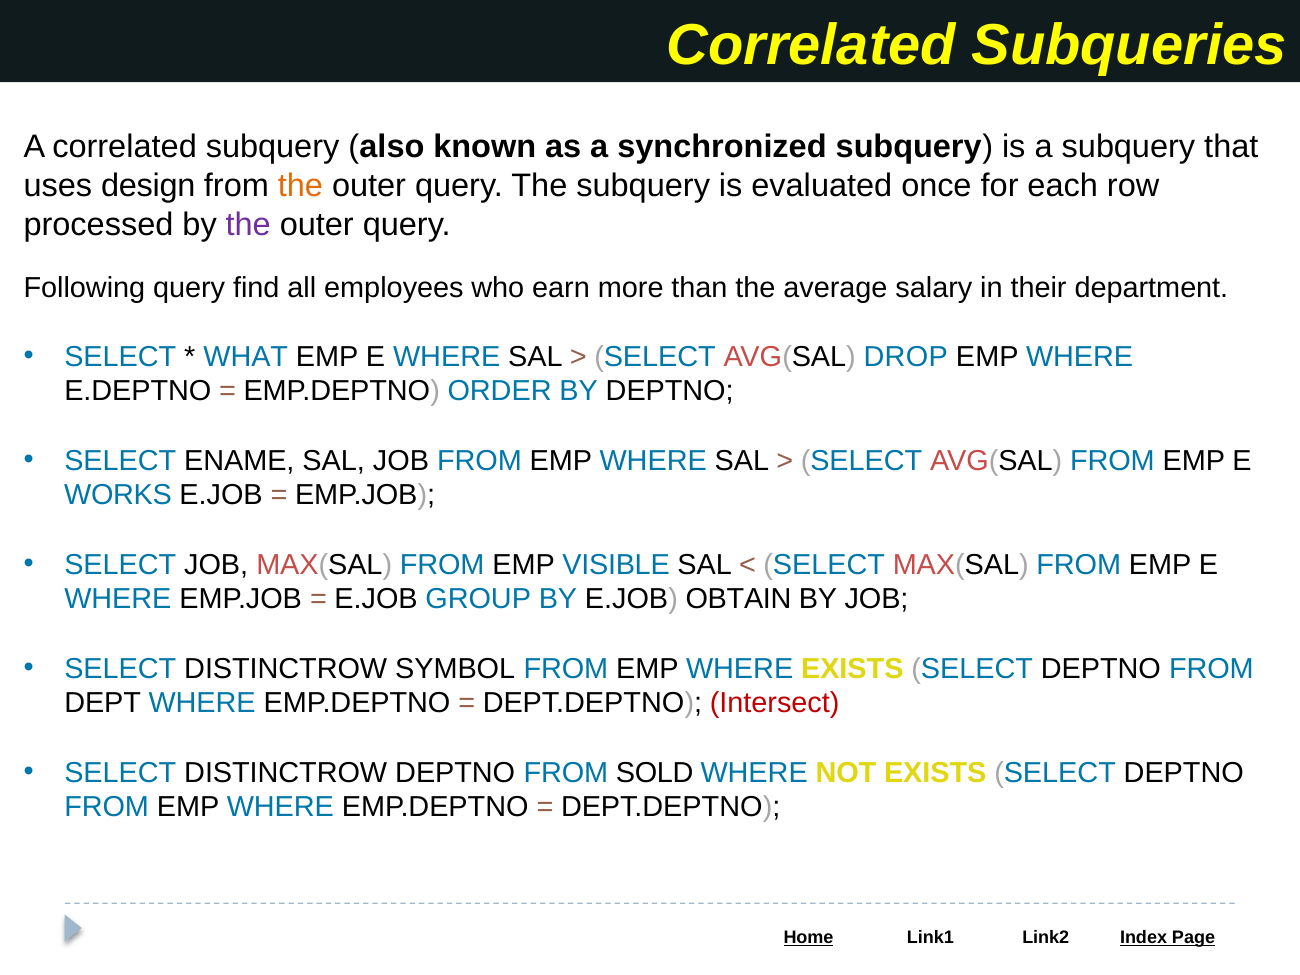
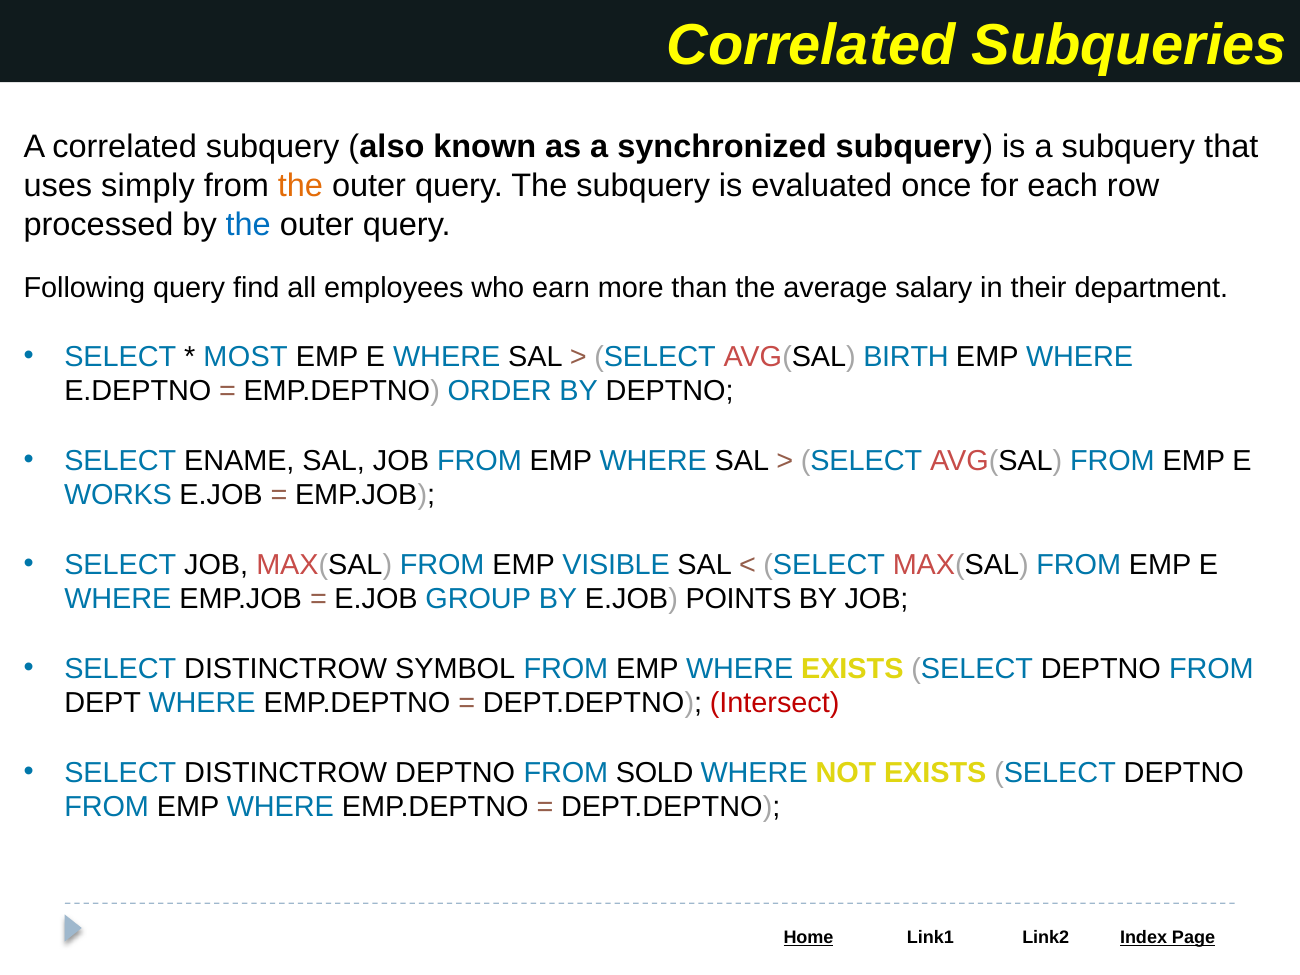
design: design -> simply
the at (248, 225) colour: purple -> blue
WHAT: WHAT -> MOST
DROP: DROP -> BIRTH
OBTAIN: OBTAIN -> POINTS
